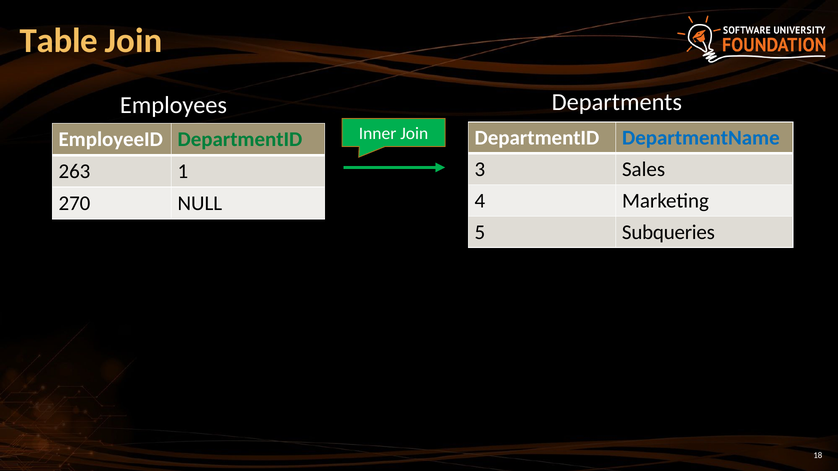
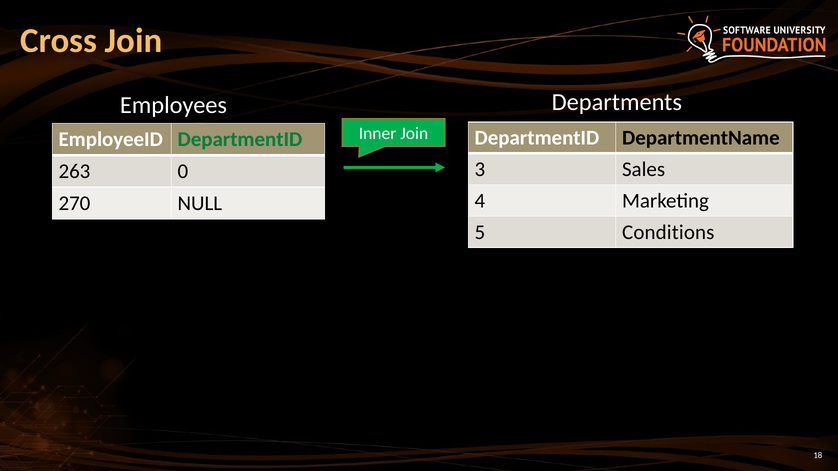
Table: Table -> Cross
DepartmentName colour: blue -> black
1: 1 -> 0
Subqueries: Subqueries -> Conditions
